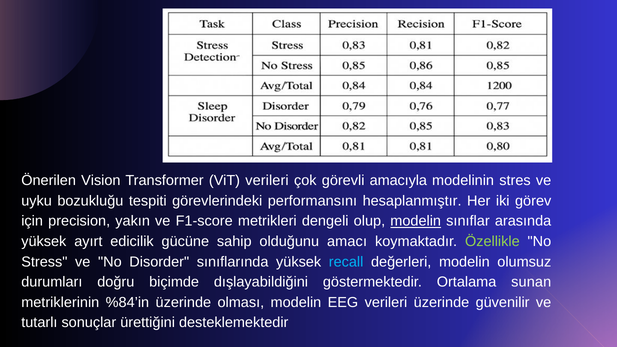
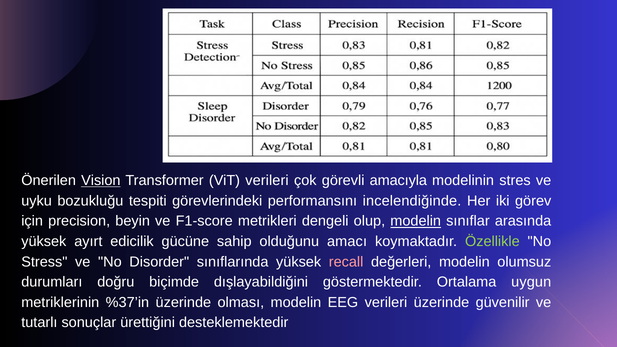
Vision underline: none -> present
hesaplanmıştır: hesaplanmıştır -> incelendiğinde
yakın: yakın -> beyin
recall colour: light blue -> pink
sunan: sunan -> uygun
%84’in: %84’in -> %37’in
